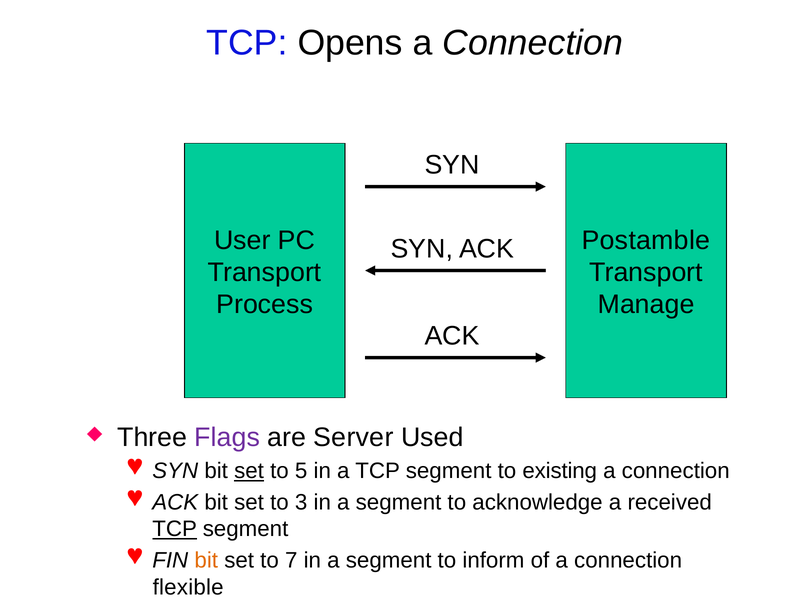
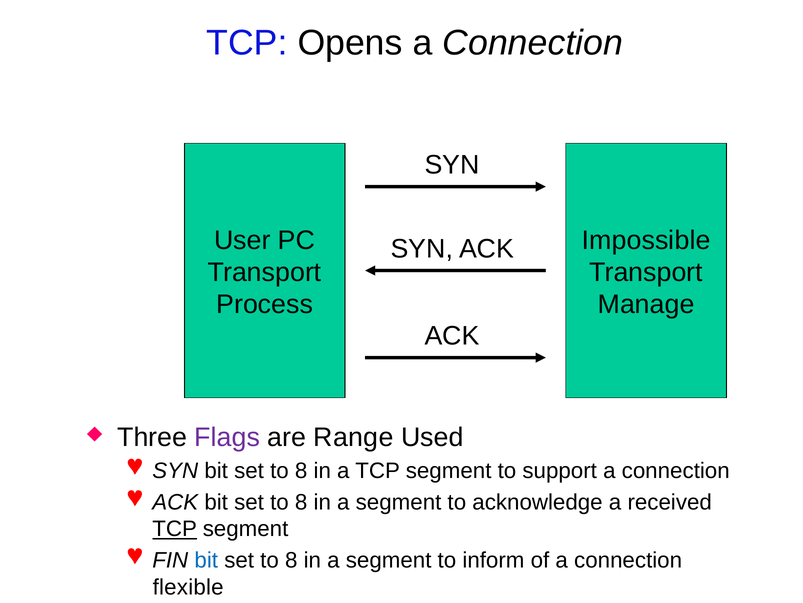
Postamble: Postamble -> Impossible
Server: Server -> Range
set at (249, 470) underline: present -> none
5 at (301, 470): 5 -> 8
existing: existing -> support
3 at (301, 502): 3 -> 8
bit at (206, 560) colour: orange -> blue
7 at (291, 560): 7 -> 8
